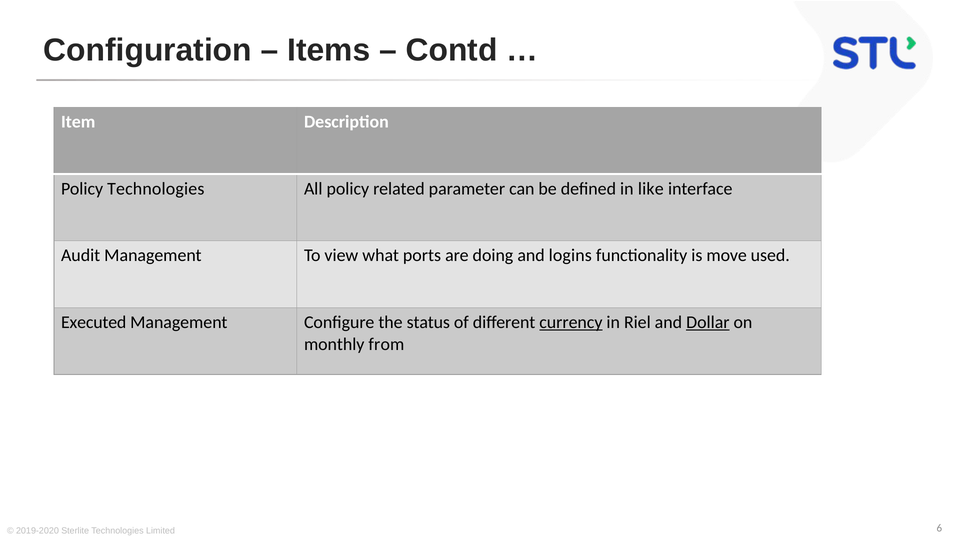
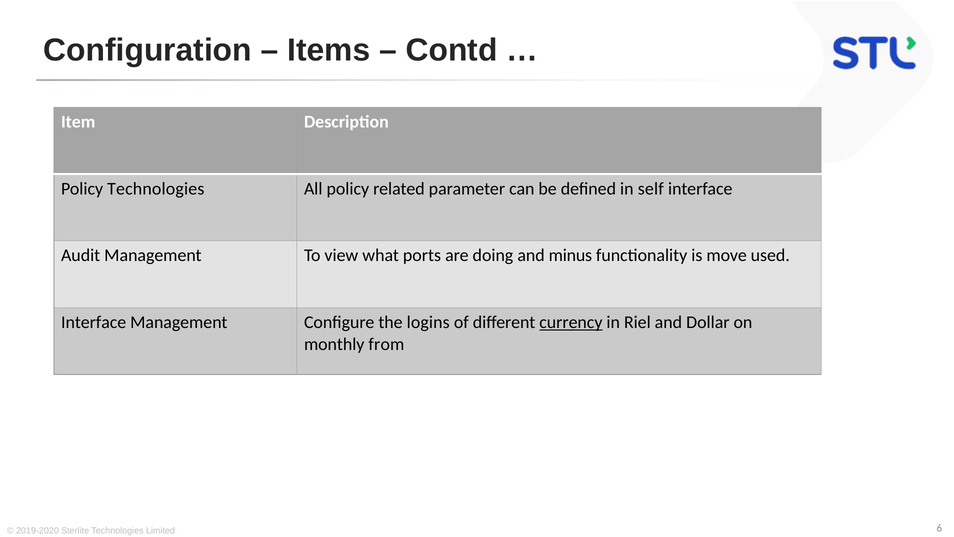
like: like -> self
logins: logins -> minus
Executed at (94, 322): Executed -> Interface
status: status -> logins
Dollar underline: present -> none
